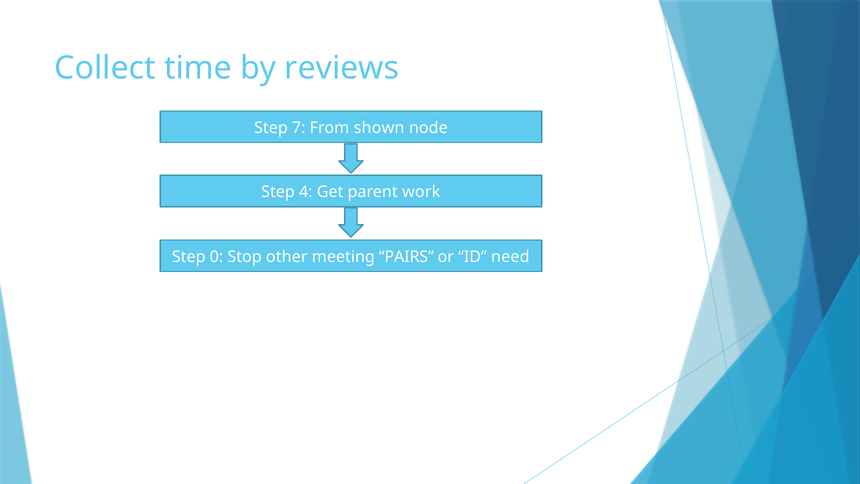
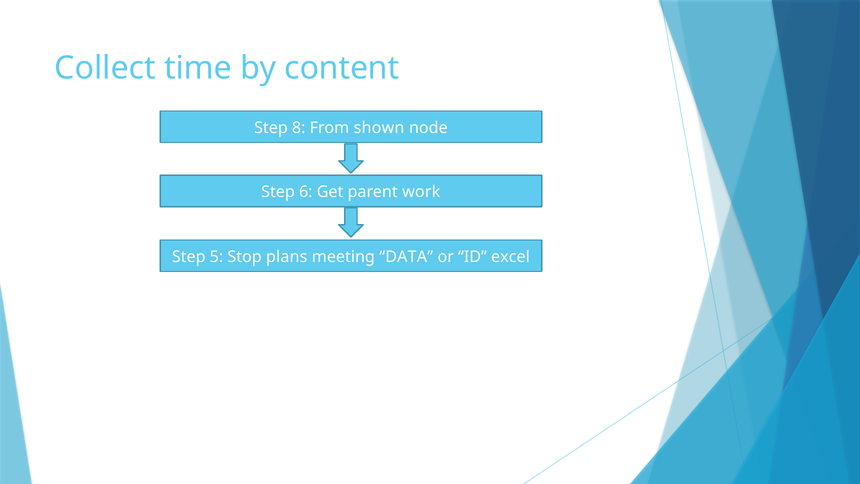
reviews: reviews -> content
7: 7 -> 8
4: 4 -> 6
0: 0 -> 5
other: other -> plans
PAIRS: PAIRS -> DATA
need: need -> excel
